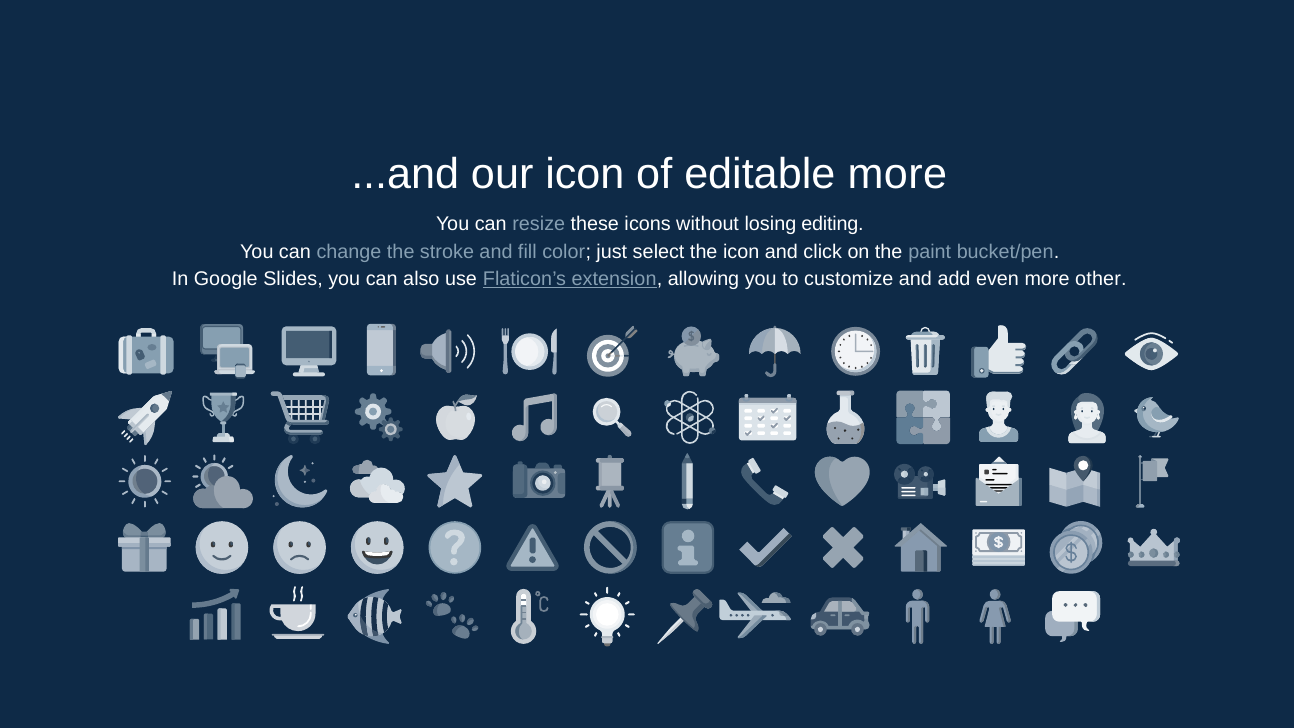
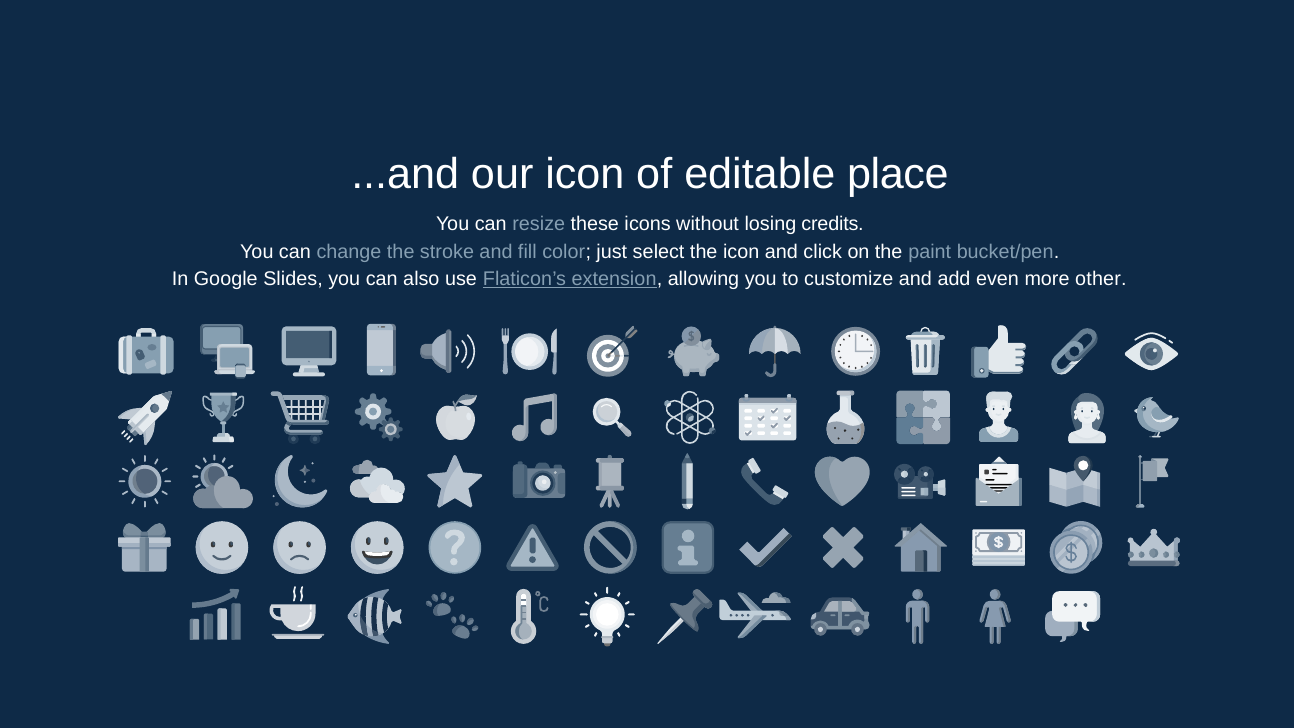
editable more: more -> place
editing: editing -> credits
